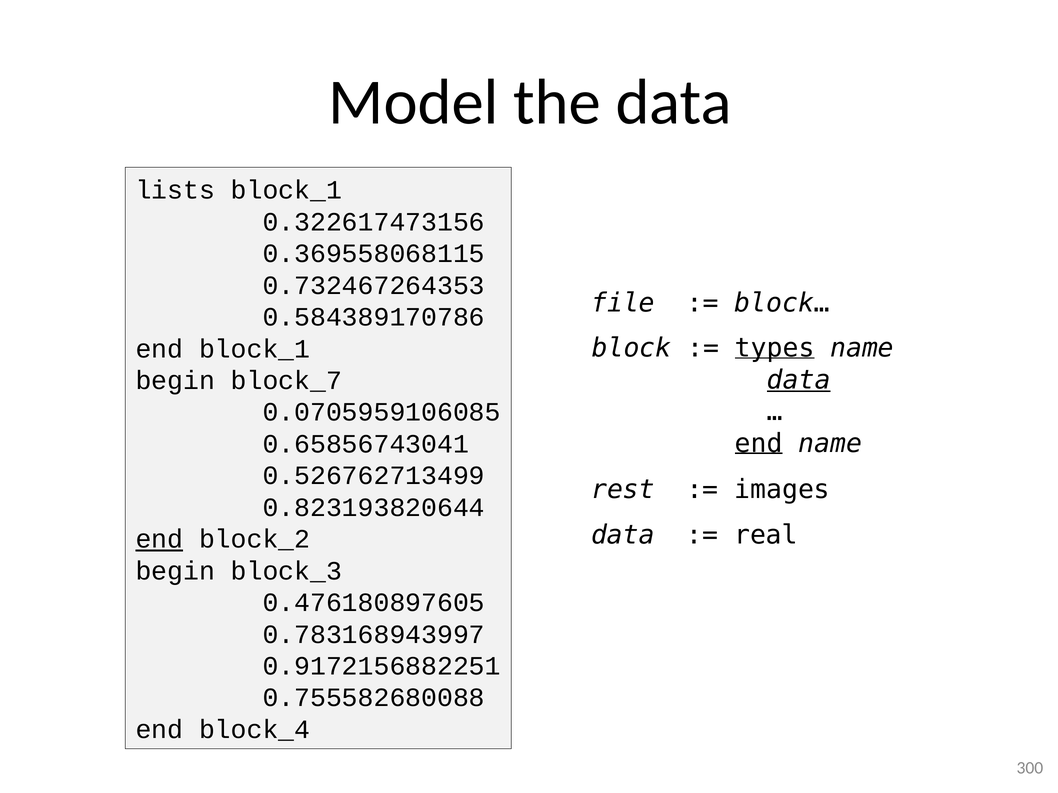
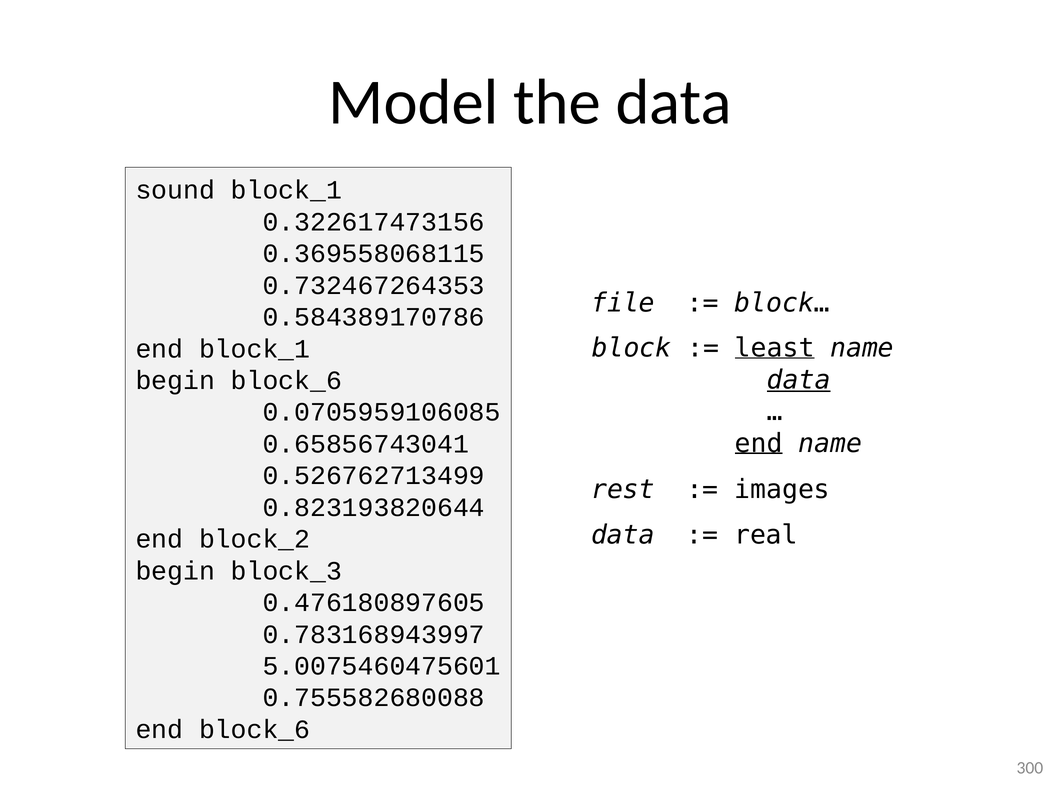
lists: lists -> sound
types: types -> least
begin block_7: block_7 -> block_6
end at (159, 539) underline: present -> none
0.9172156882251: 0.9172156882251 -> 5.0075460475601
end block_4: block_4 -> block_6
